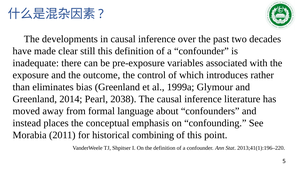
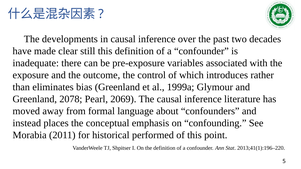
2014: 2014 -> 2078
2038: 2038 -> 2069
combining: combining -> performed
